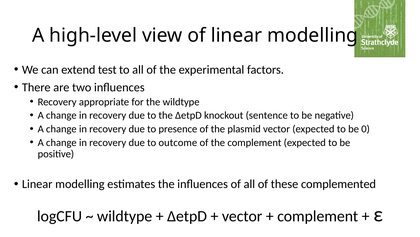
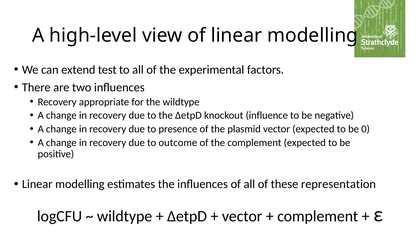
sentence: sentence -> influence
complemented: complemented -> representation
